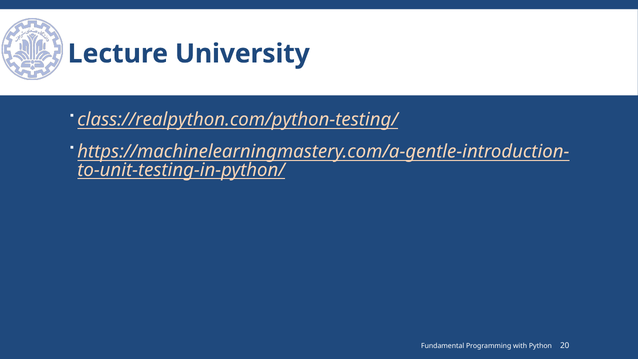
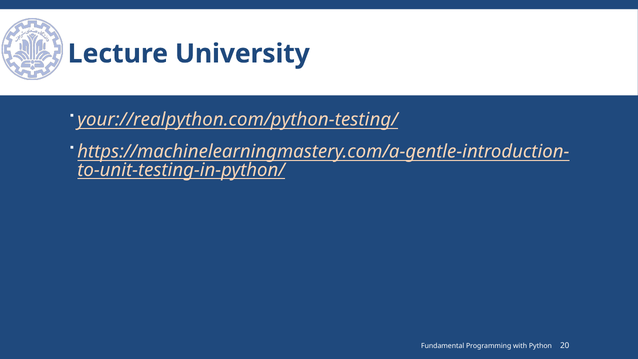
class://realpython.com/python-testing/: class://realpython.com/python-testing/ -> your://realpython.com/python-testing/
